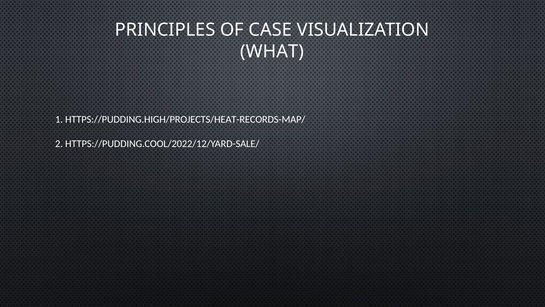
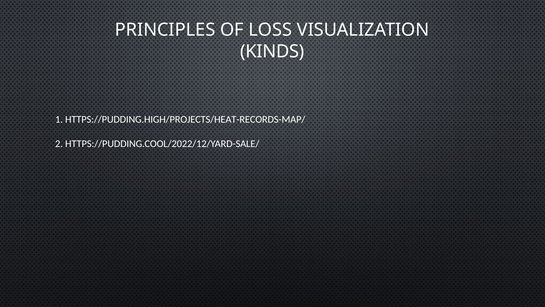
CASE: CASE -> LOSS
WHAT: WHAT -> KINDS
